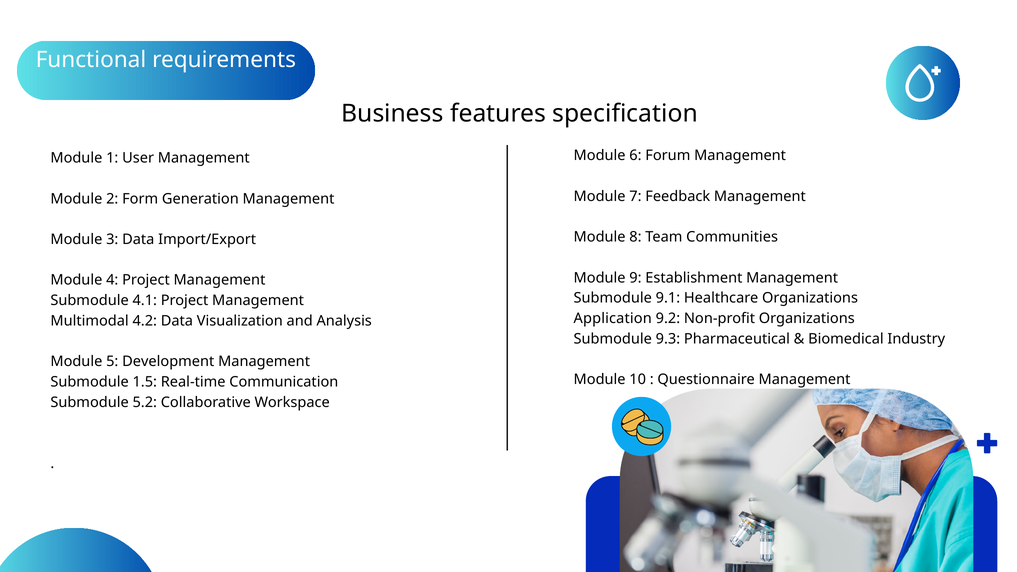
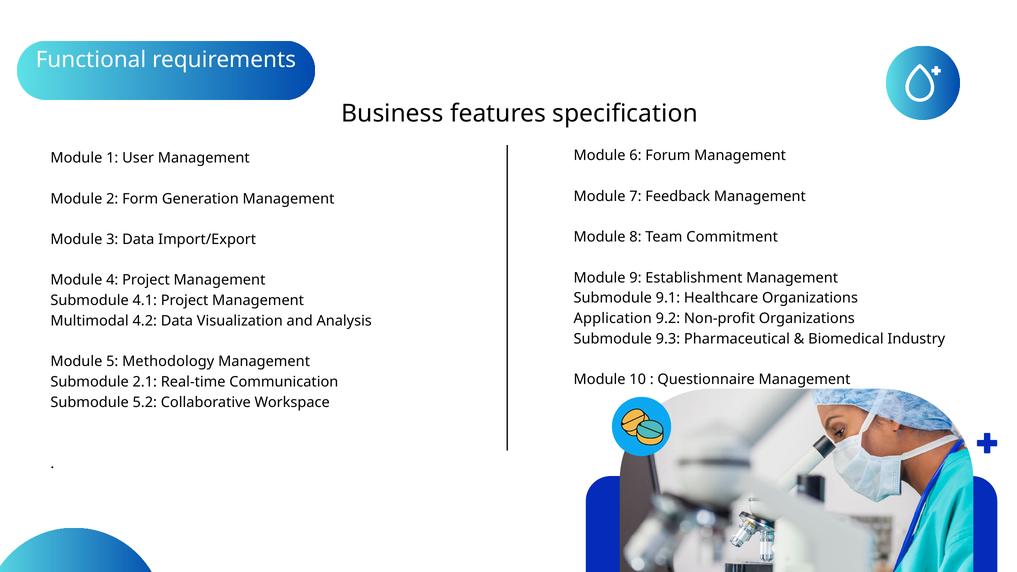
Communities: Communities -> Commitment
Development: Development -> Methodology
1.5: 1.5 -> 2.1
